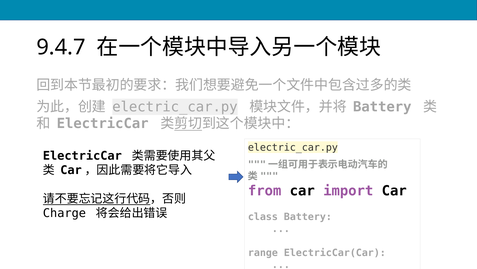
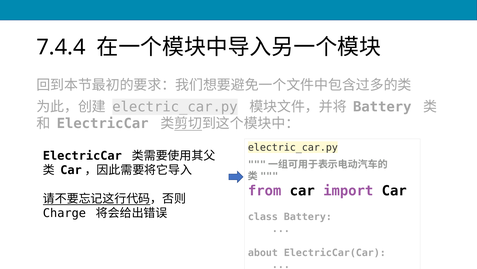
9.4.7: 9.4.7 -> 7.4.4
range: range -> about
